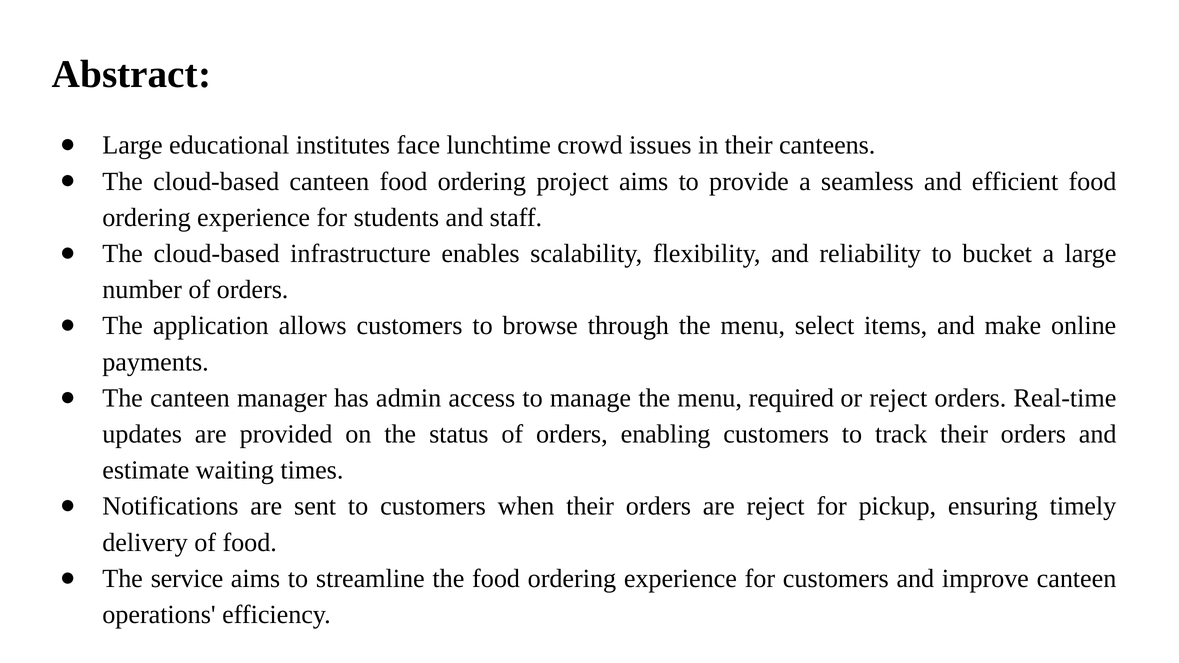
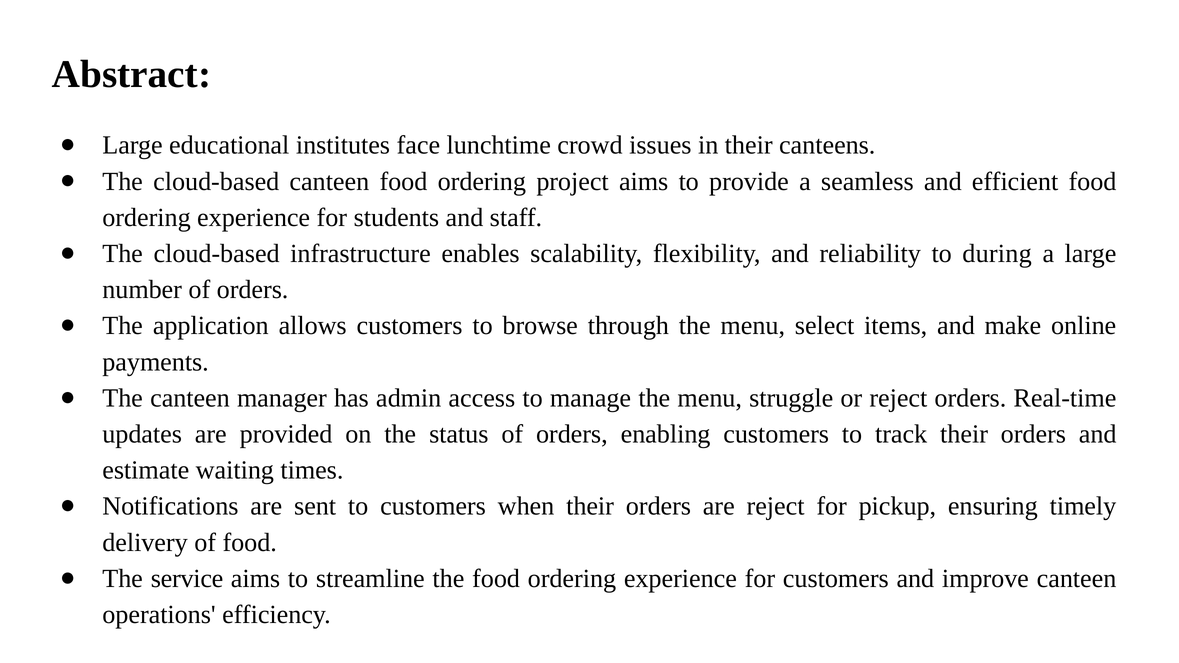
bucket: bucket -> during
required: required -> struggle
